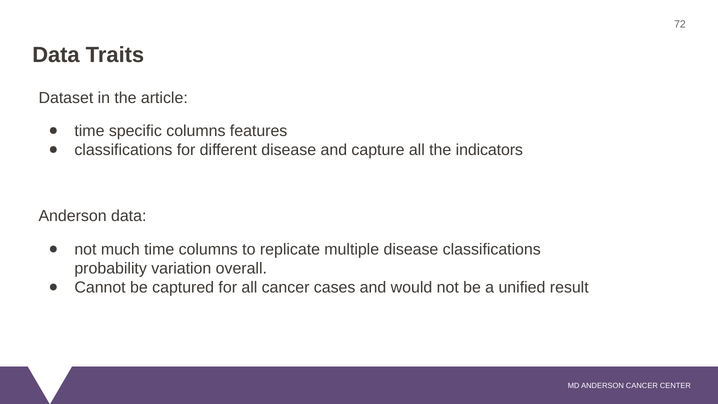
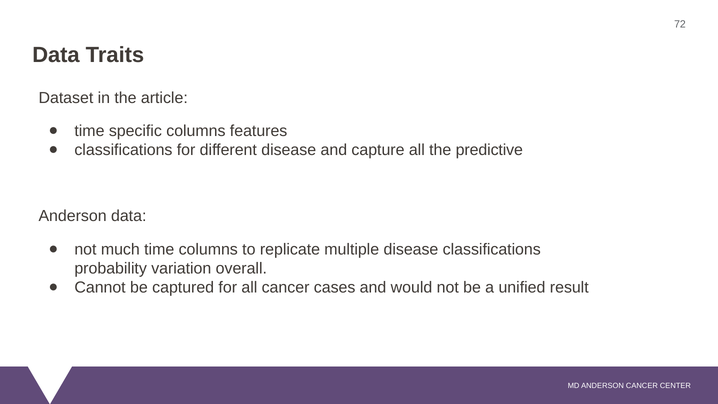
indicators: indicators -> predictive
